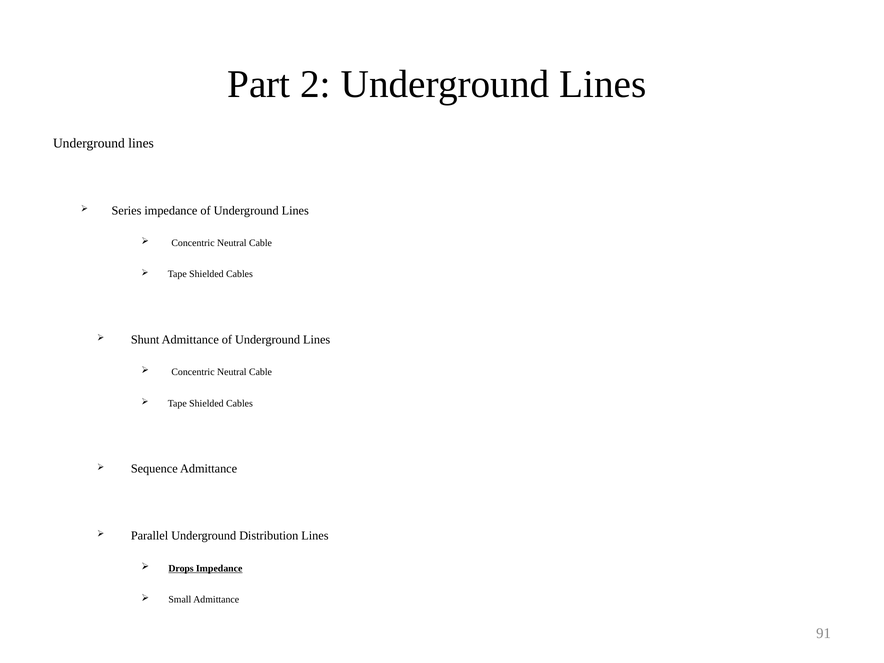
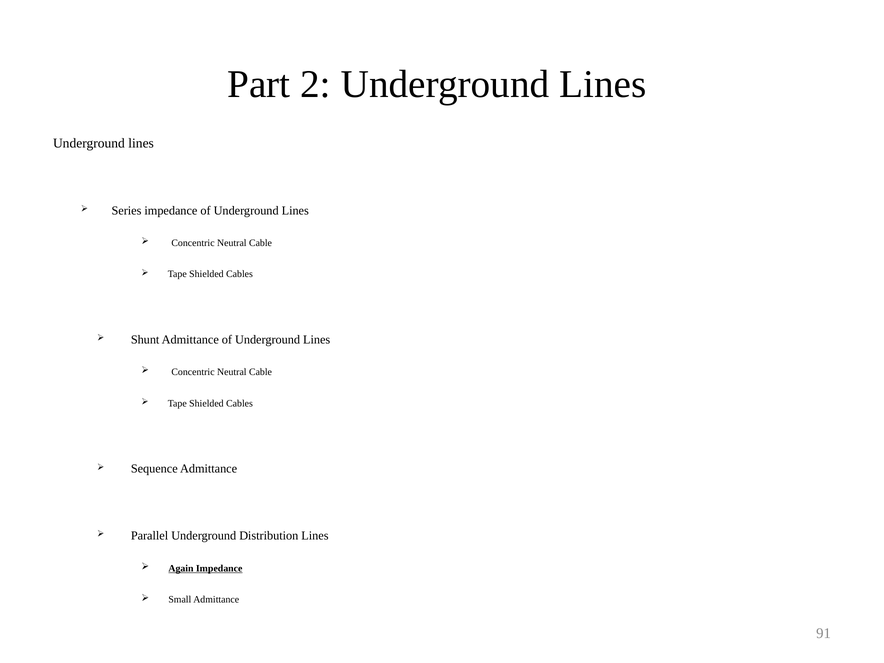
Drops: Drops -> Again
